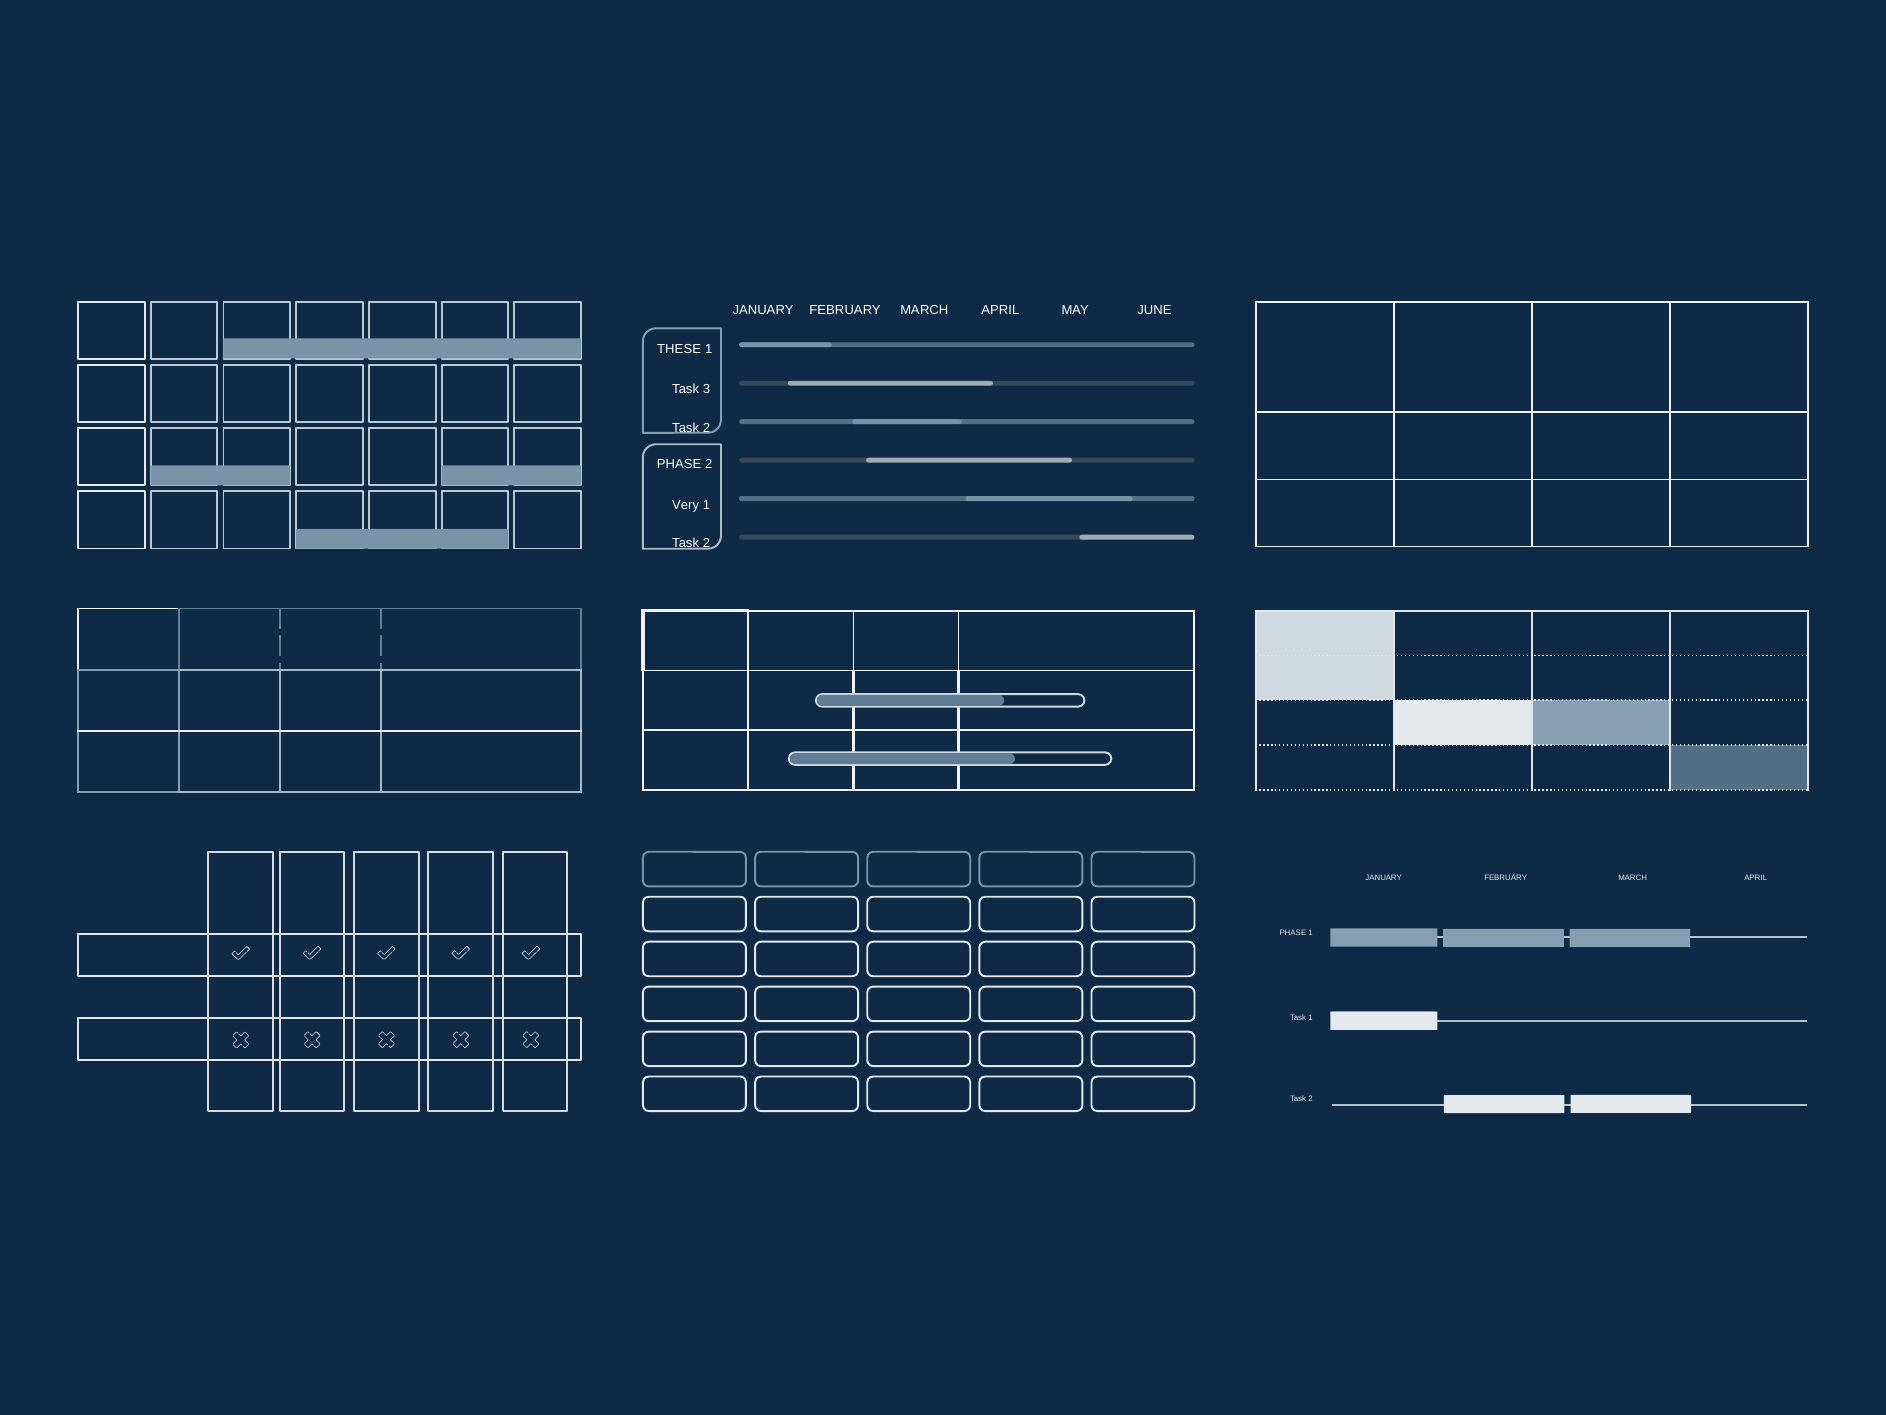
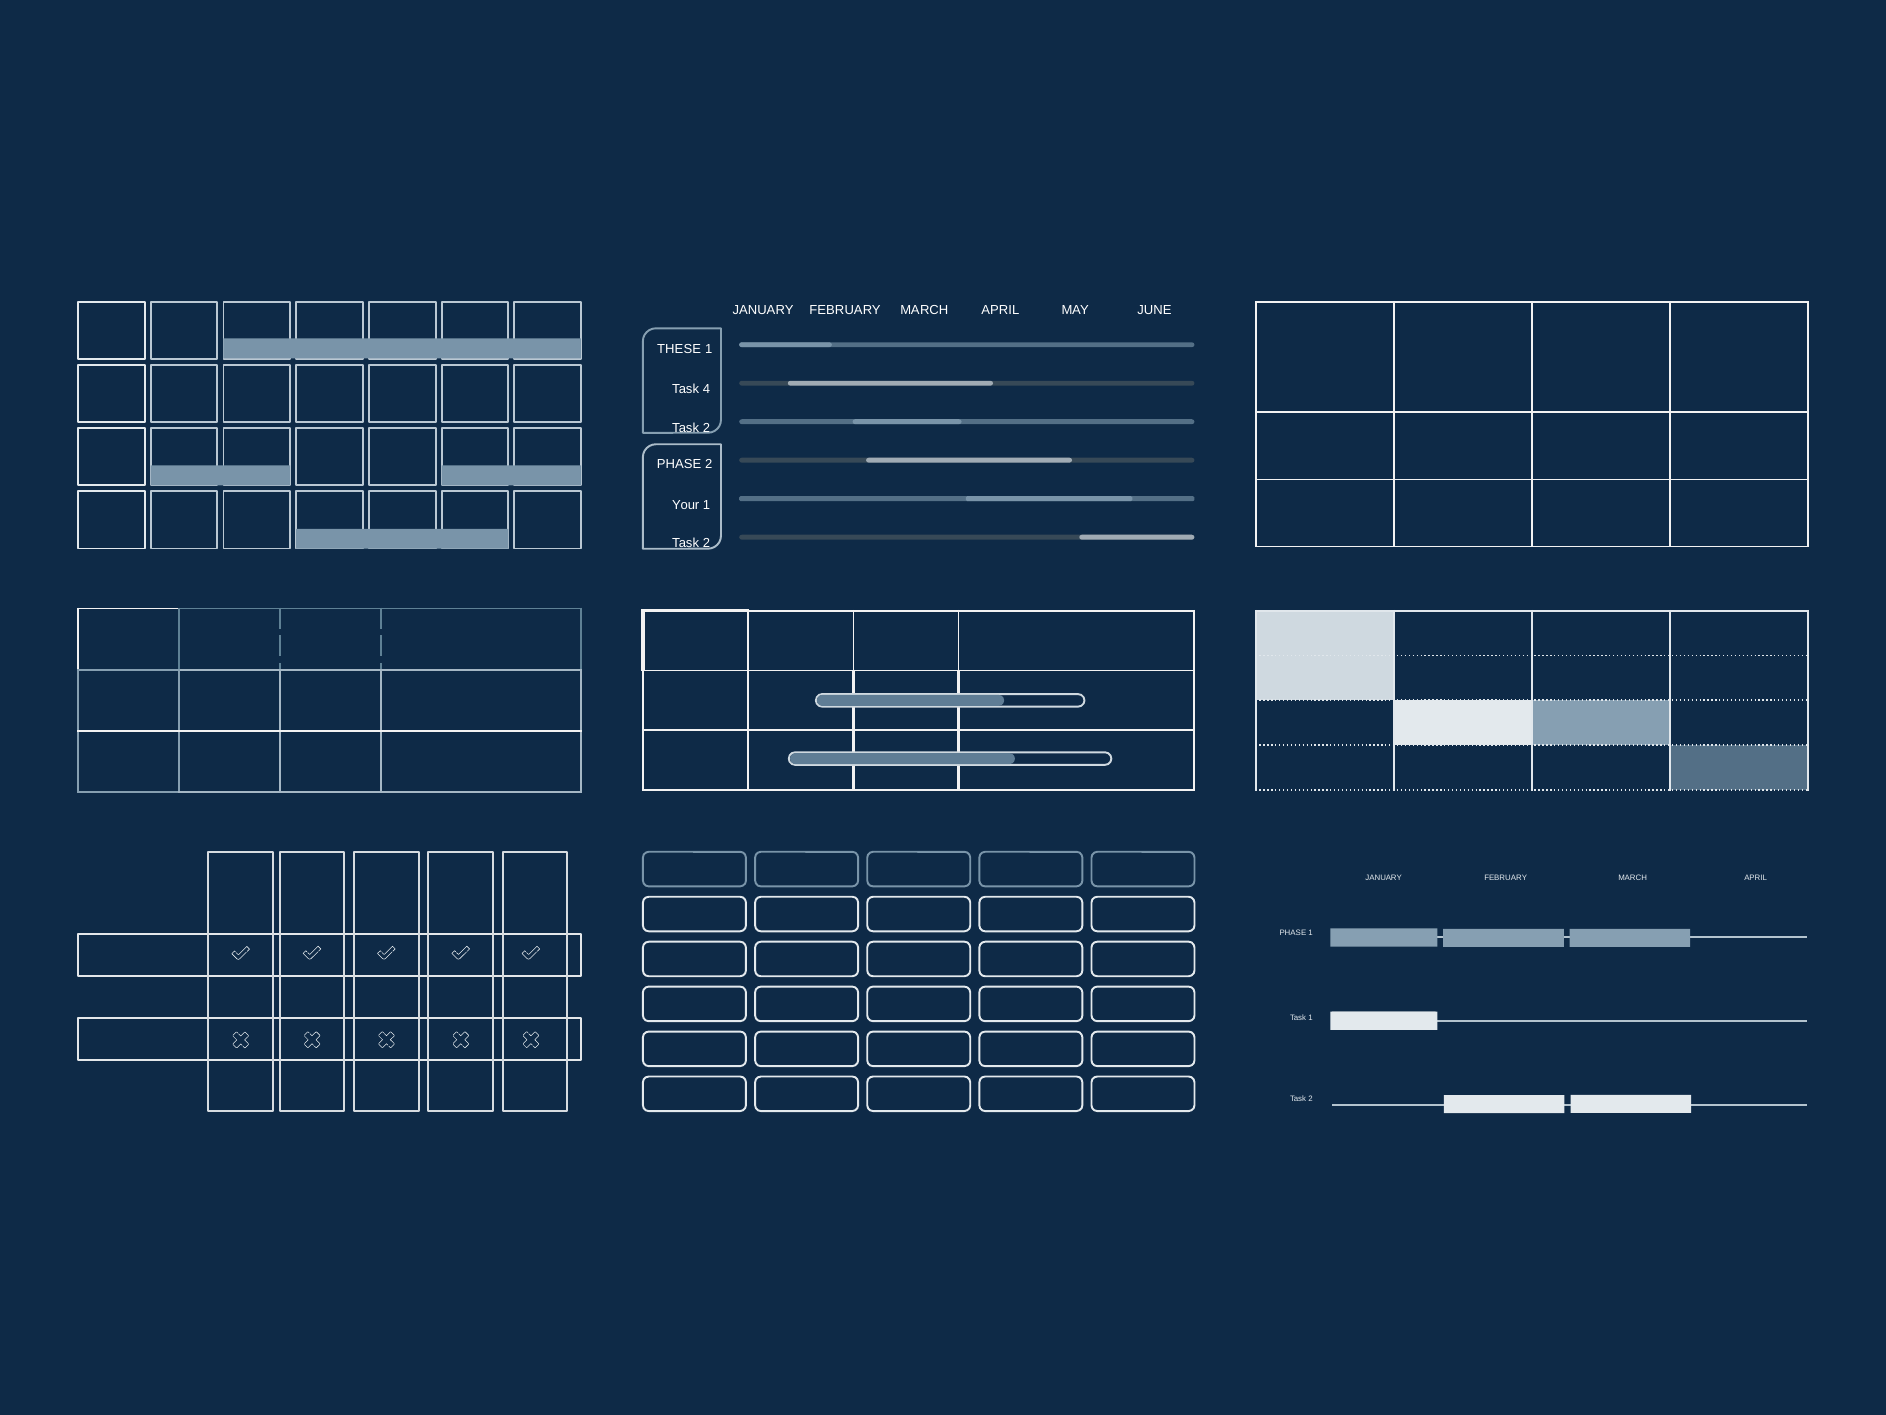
3: 3 -> 4
Very: Very -> Your
